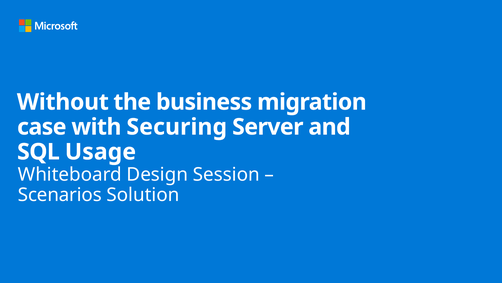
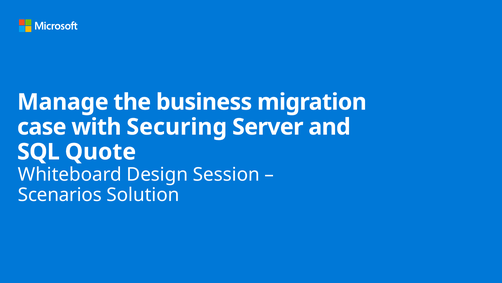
Without: Without -> Manage
Usage: Usage -> Quote
